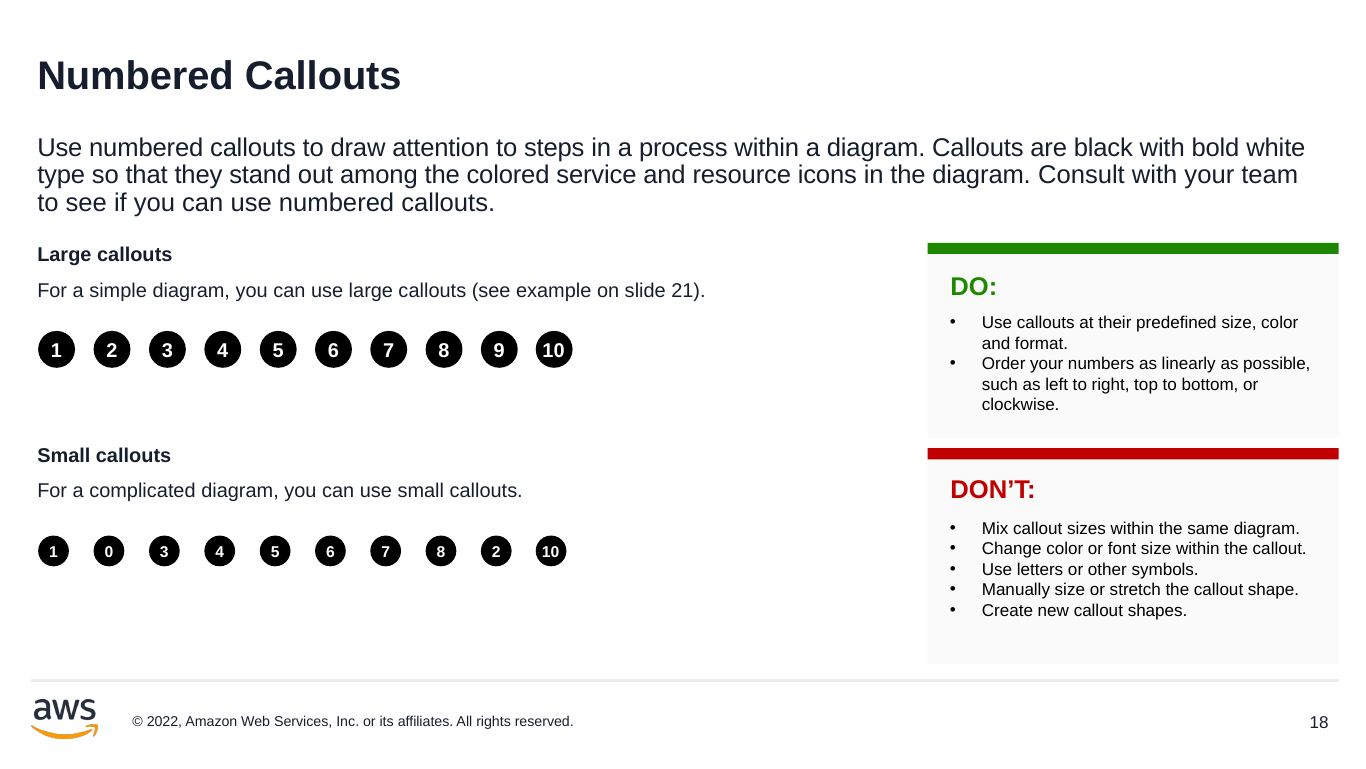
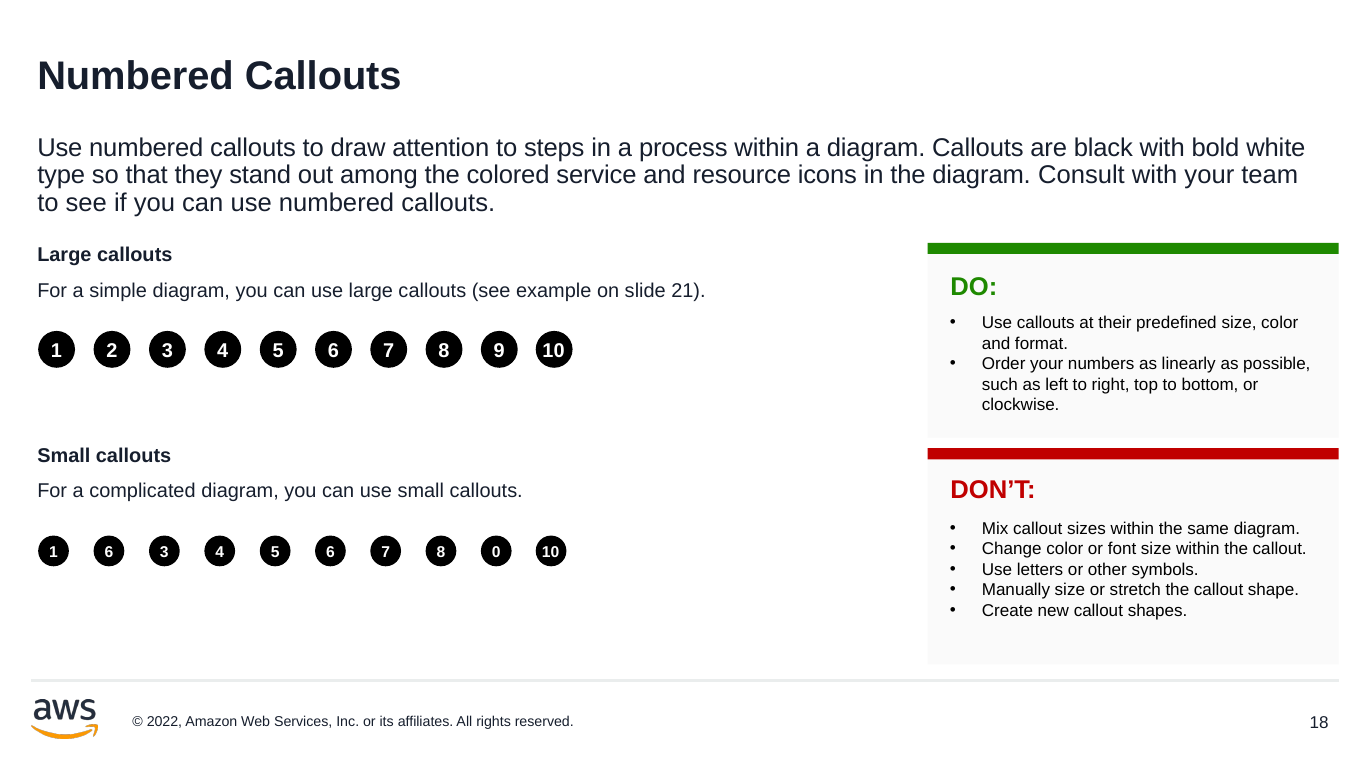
1 0: 0 -> 6
8 2: 2 -> 0
